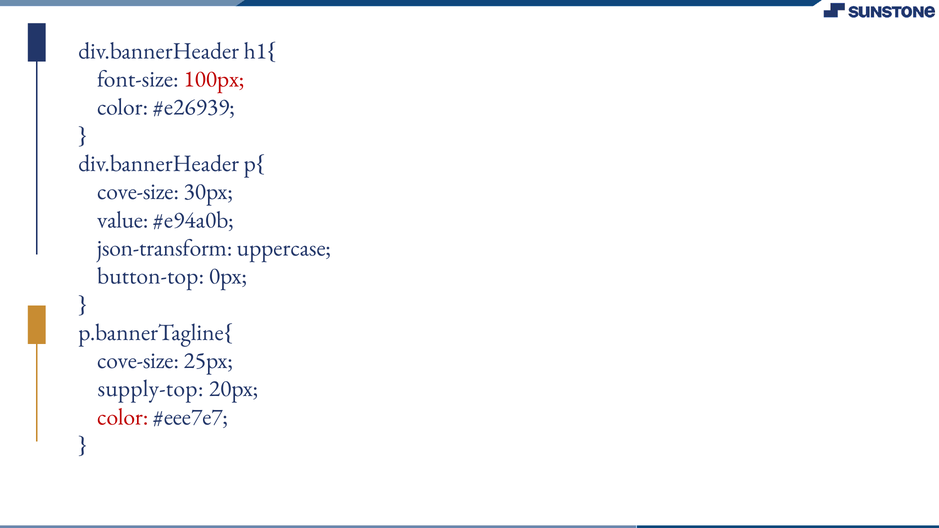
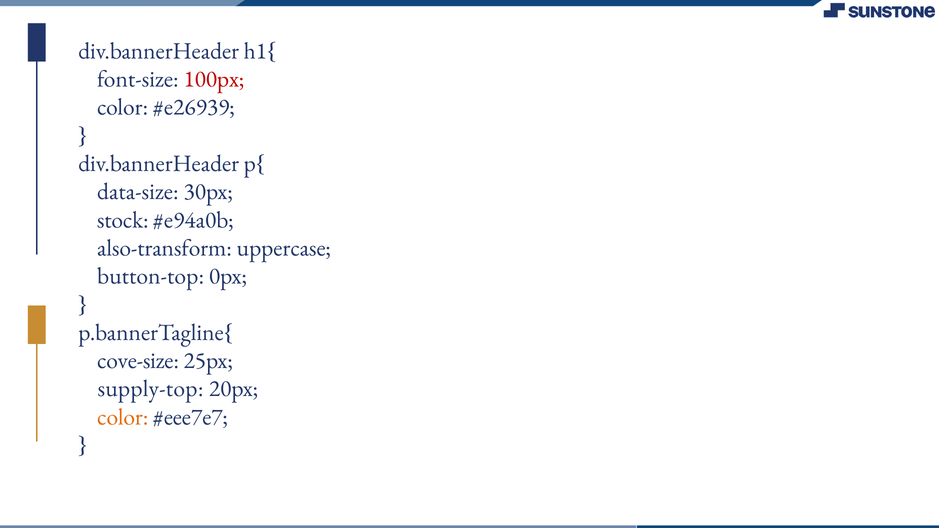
cove-size at (138, 192): cove-size -> data-size
value: value -> stock
json-transform: json-transform -> also-transform
color at (123, 417) colour: red -> orange
